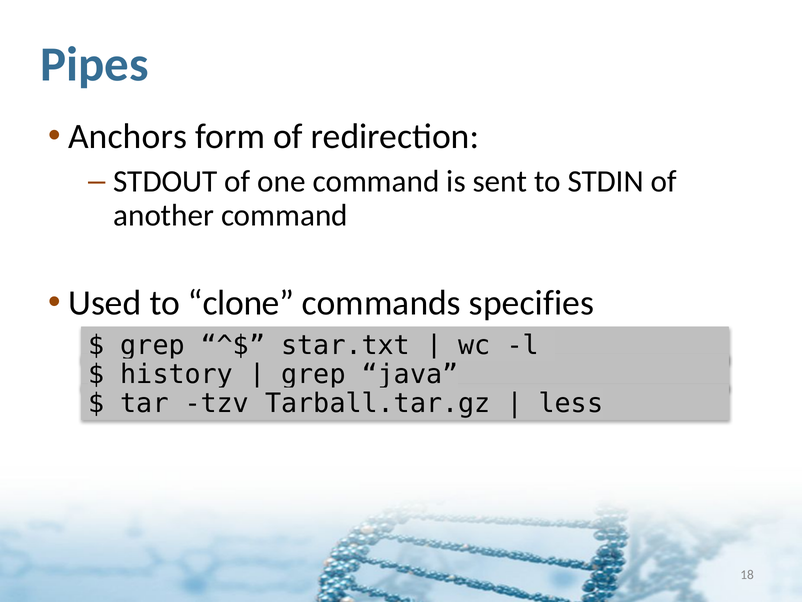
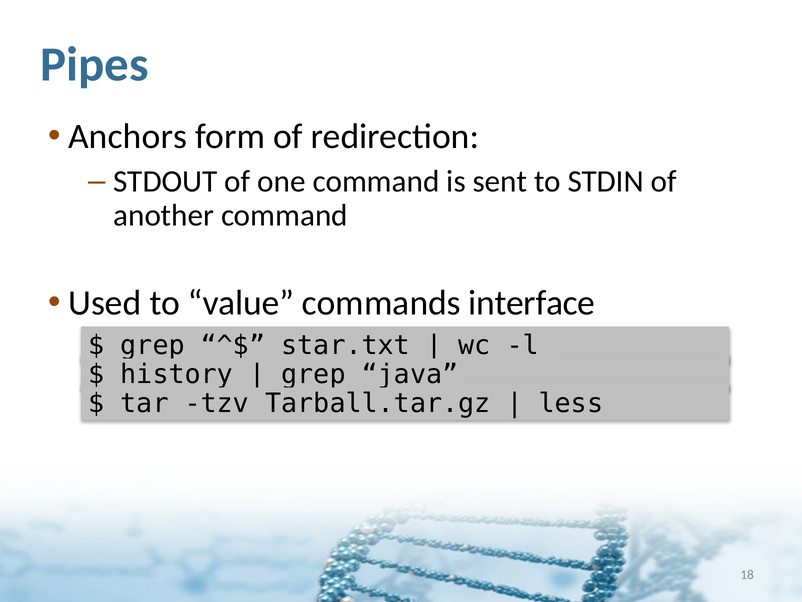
clone: clone -> value
specifies: specifies -> interface
